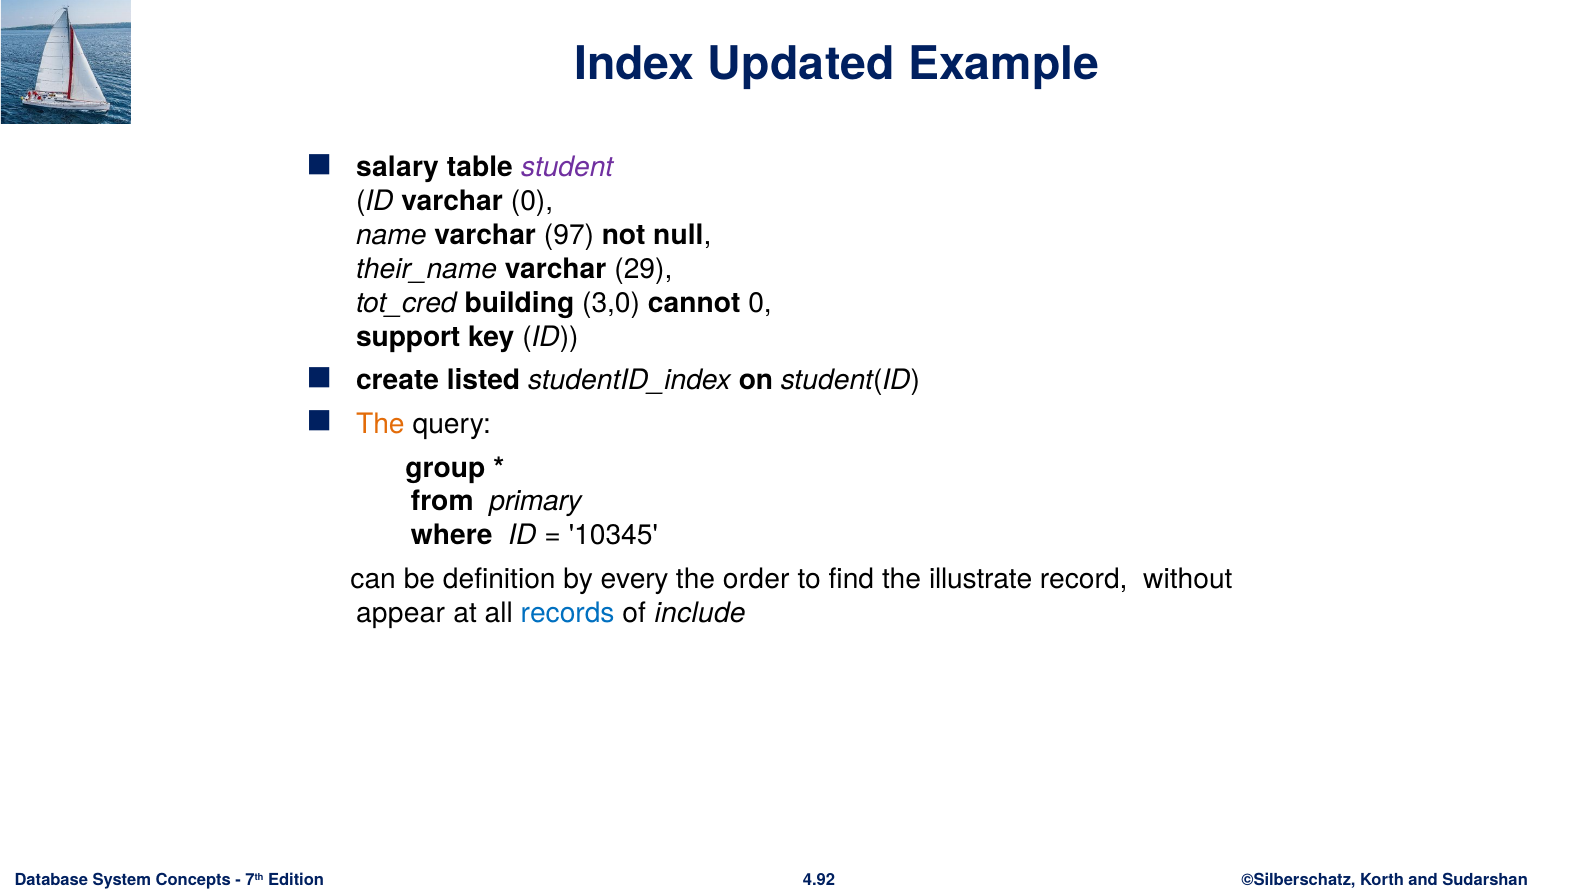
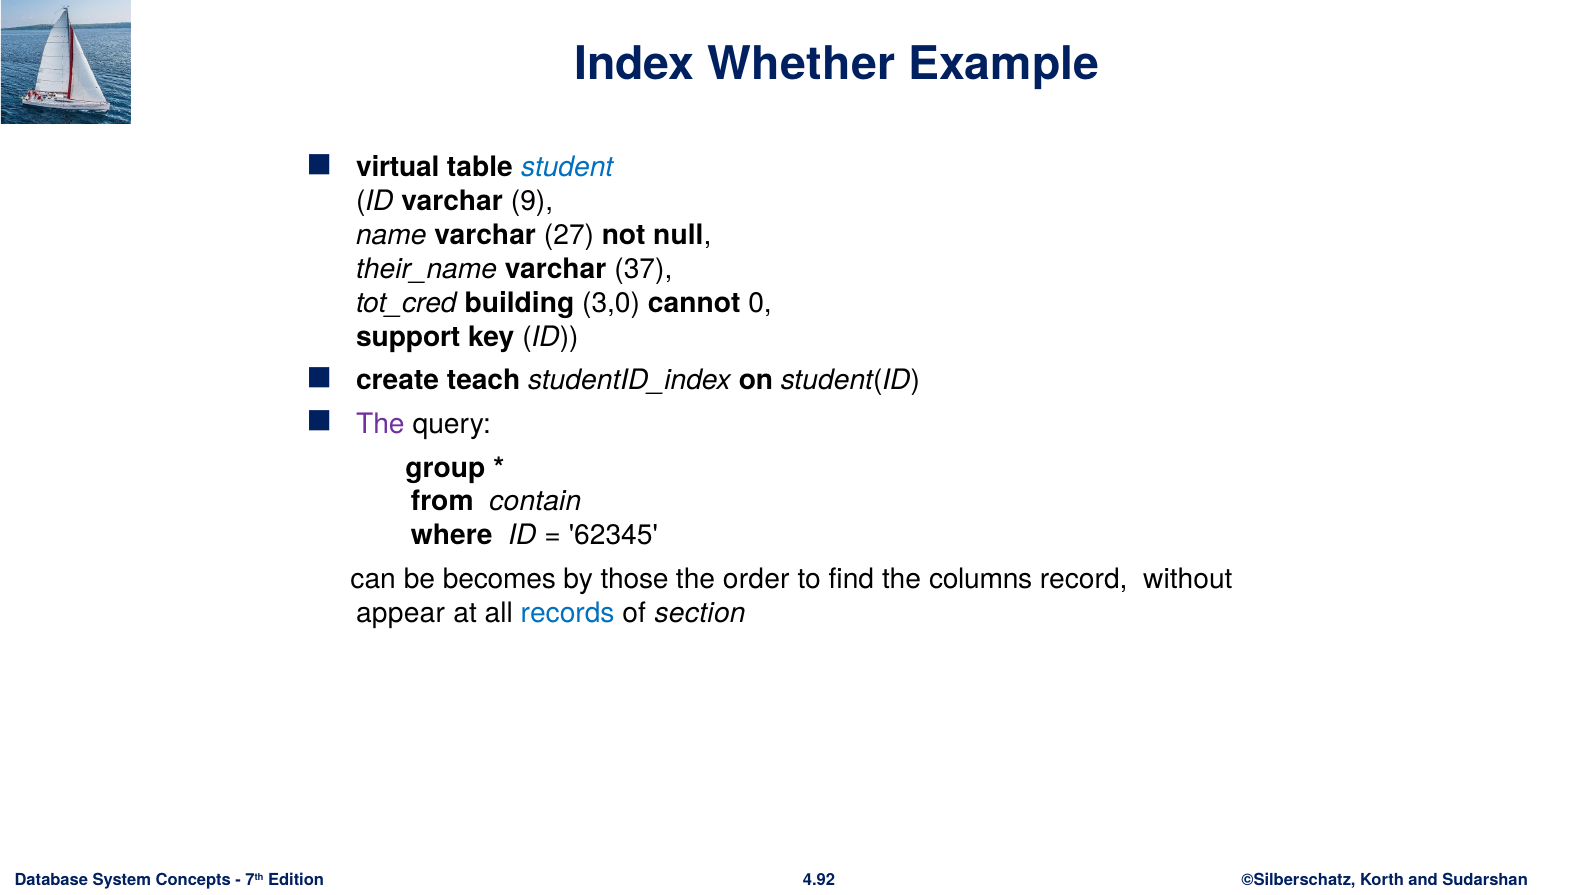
Updated: Updated -> Whether
salary: salary -> virtual
student colour: purple -> blue
varchar 0: 0 -> 9
97: 97 -> 27
29: 29 -> 37
listed: listed -> teach
The at (380, 424) colour: orange -> purple
primary: primary -> contain
10345: 10345 -> 62345
definition: definition -> becomes
every: every -> those
illustrate: illustrate -> columns
include: include -> section
